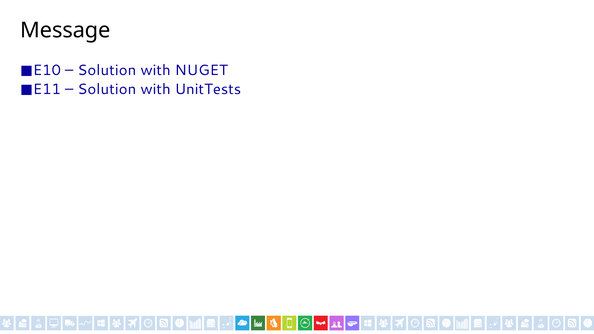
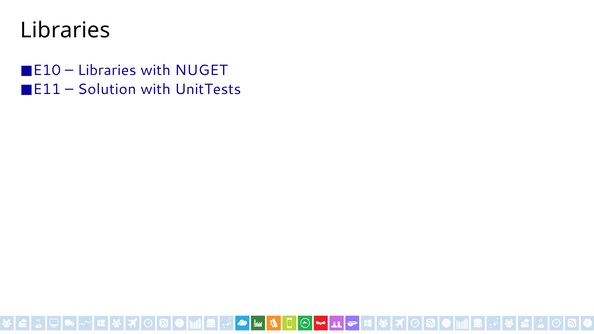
Message at (65, 30): Message -> Libraries
Solution at (107, 70): Solution -> Libraries
